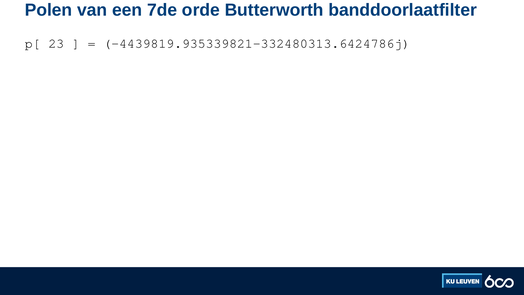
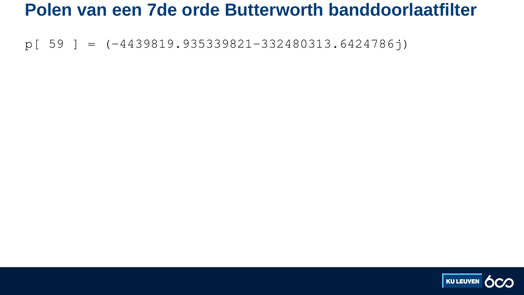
23: 23 -> 59
